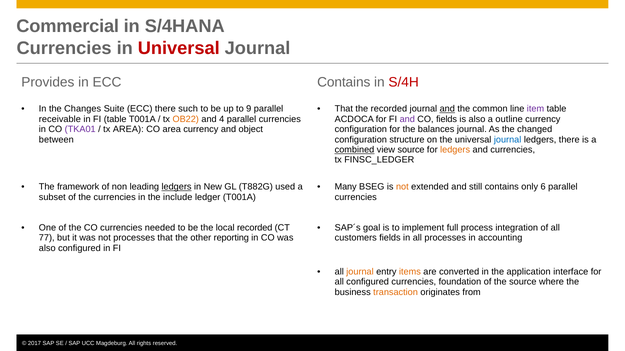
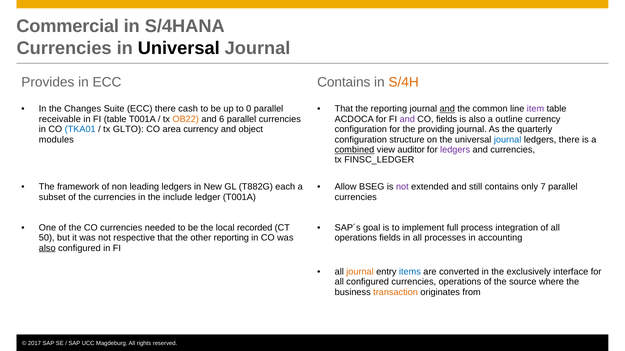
Universal at (179, 48) colour: red -> black
S/4H colour: red -> orange
such: such -> cash
9: 9 -> 0
the recorded: recorded -> reporting
4: 4 -> 6
TKA01 colour: purple -> blue
tx AREA: AREA -> GLTO
balances: balances -> providing
changed: changed -> quarterly
between: between -> modules
view source: source -> auditor
ledgers at (455, 150) colour: orange -> purple
ledgers at (177, 187) underline: present -> none
used: used -> each
Many: Many -> Allow
not at (402, 187) colour: orange -> purple
6: 6 -> 7
77: 77 -> 50
not processes: processes -> respective
customers at (356, 238): customers -> operations
also at (47, 248) underline: none -> present
items colour: orange -> blue
application: application -> exclusively
currencies foundation: foundation -> operations
